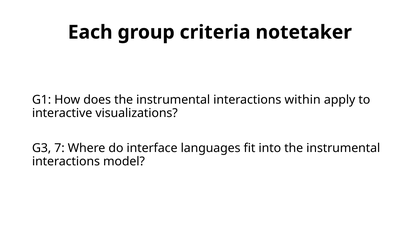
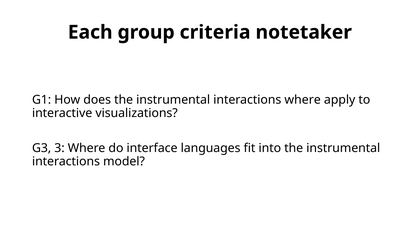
interactions within: within -> where
7: 7 -> 3
